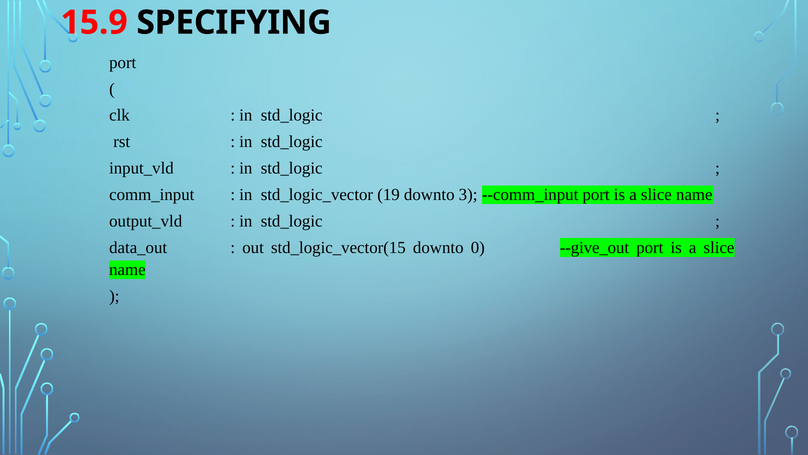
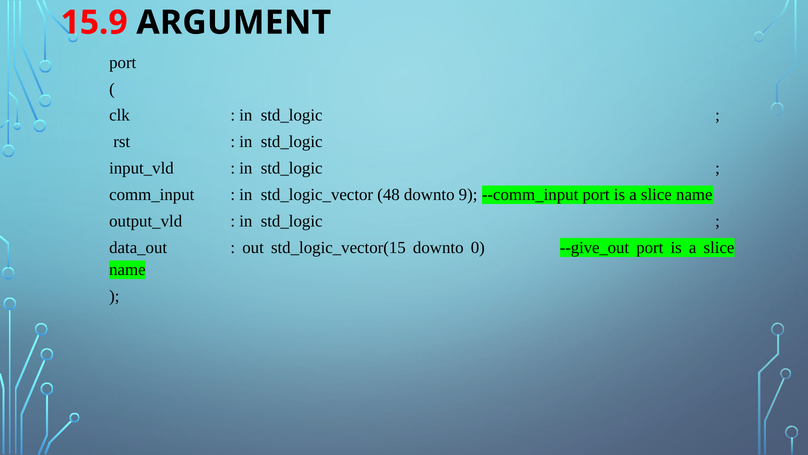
SPECIFYING: SPECIFYING -> ARGUMENT
19: 19 -> 48
3: 3 -> 9
